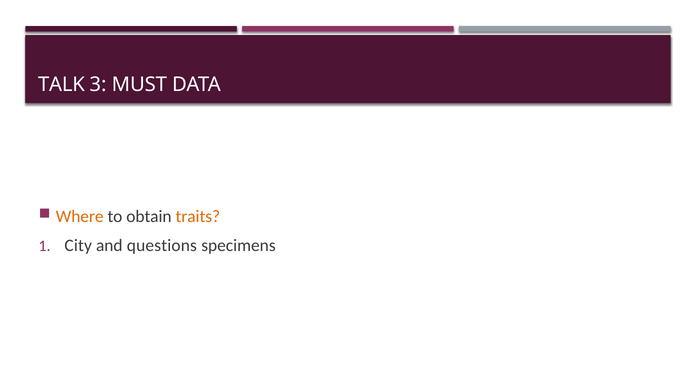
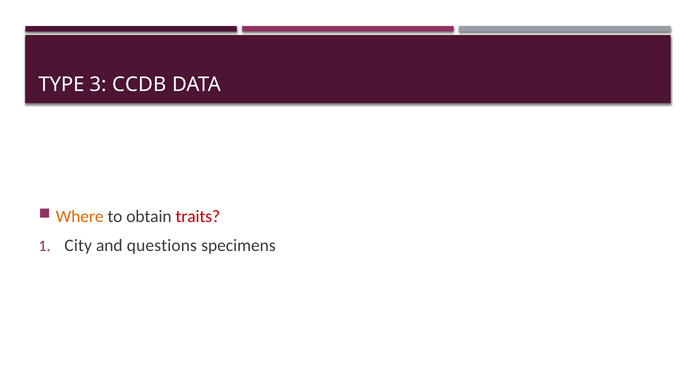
TALK: TALK -> TYPE
MUST: MUST -> CCDB
traits colour: orange -> red
